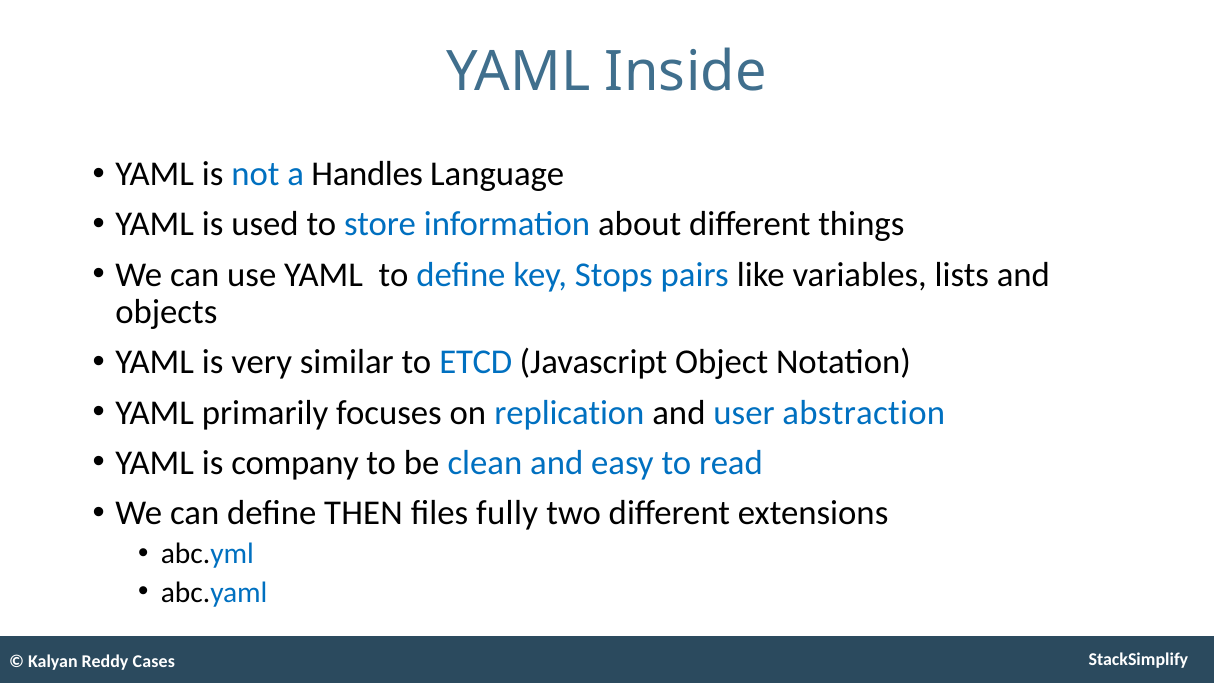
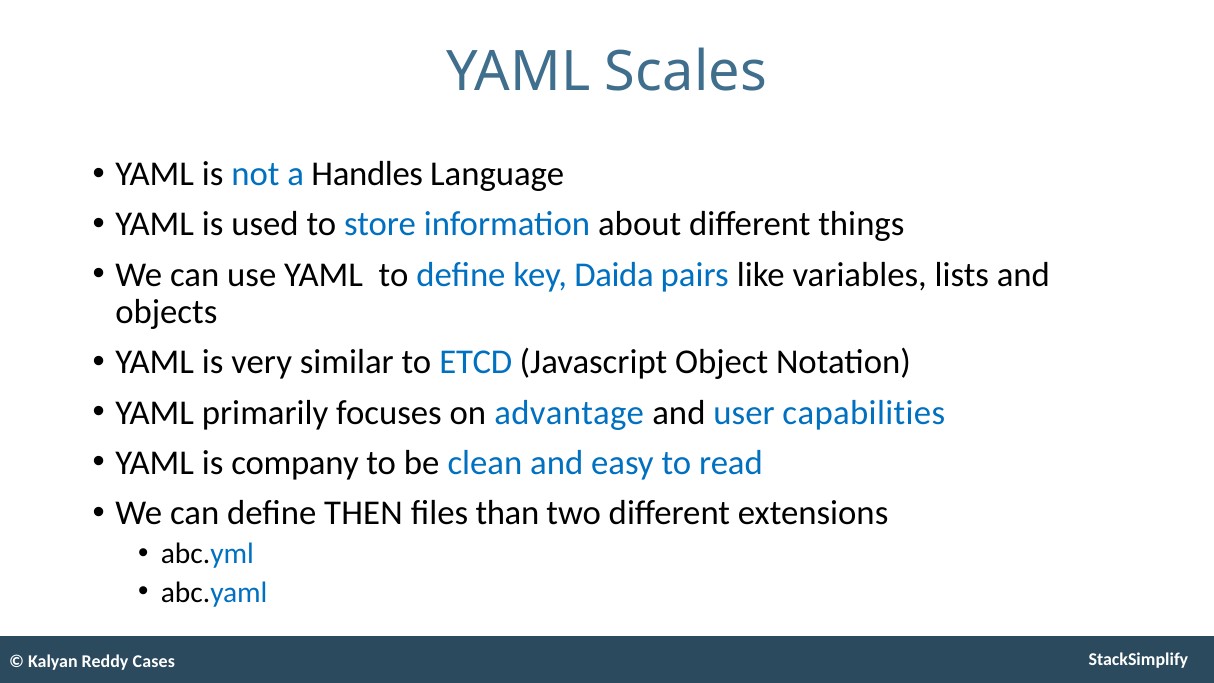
Inside: Inside -> Scales
Stops: Stops -> Daida
replication: replication -> advantage
abstraction: abstraction -> capabilities
fully: fully -> than
